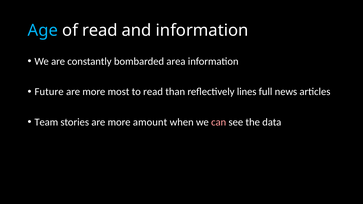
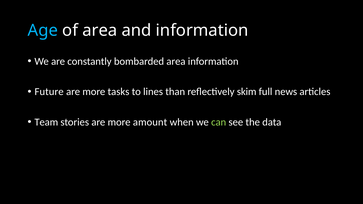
of read: read -> area
most: most -> tasks
to read: read -> lines
lines: lines -> skim
can colour: pink -> light green
